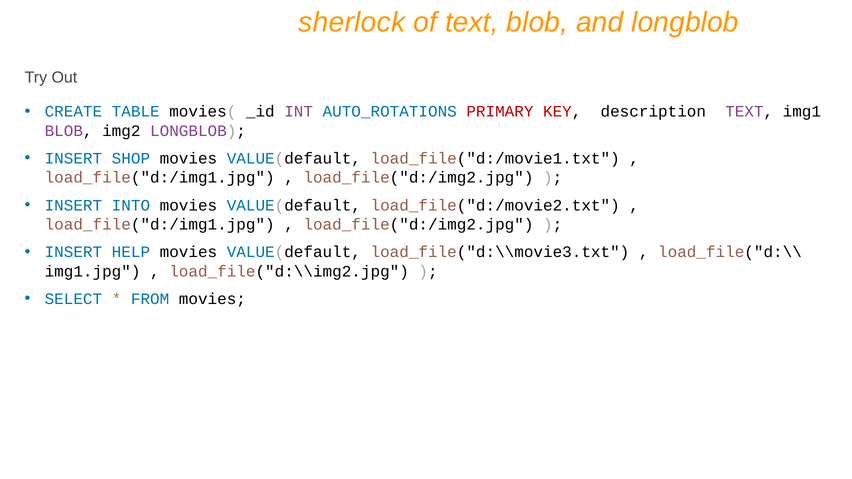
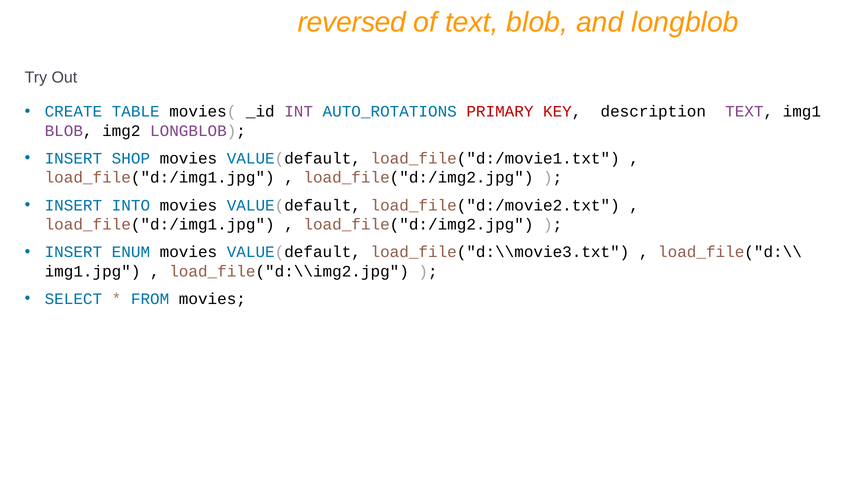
sherlock: sherlock -> reversed
HELP: HELP -> ENUM
